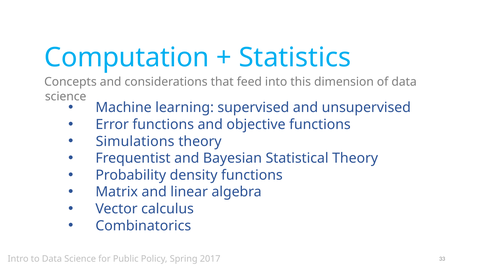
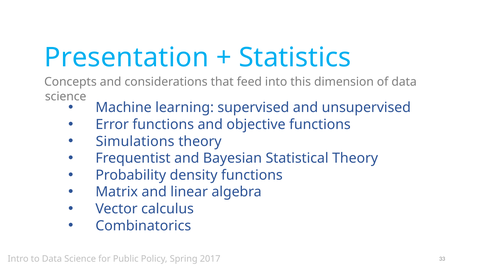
Computation: Computation -> Presentation
